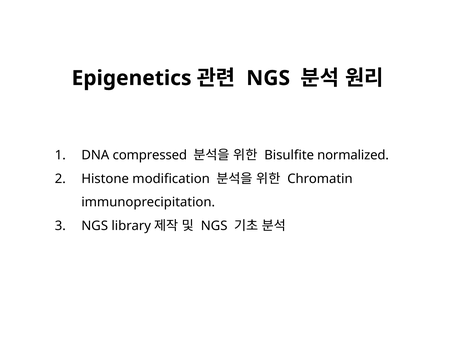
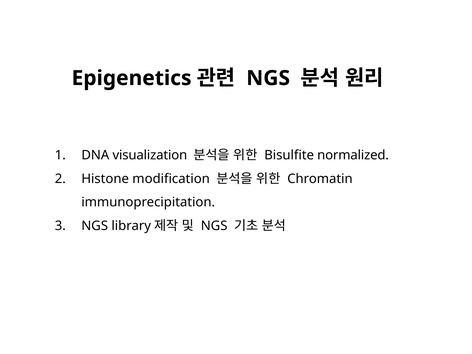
compressed: compressed -> visualization
